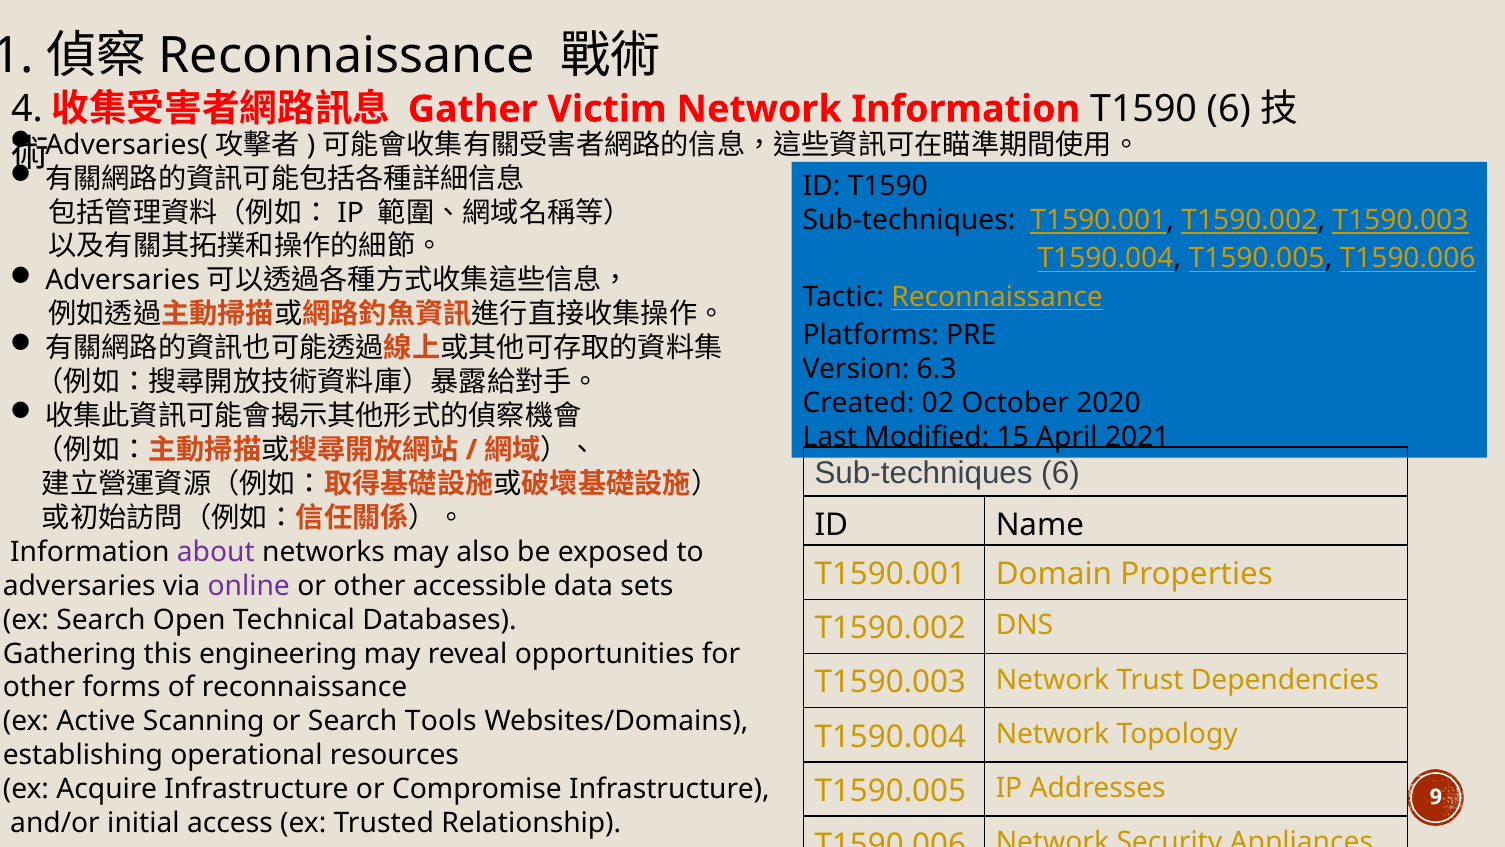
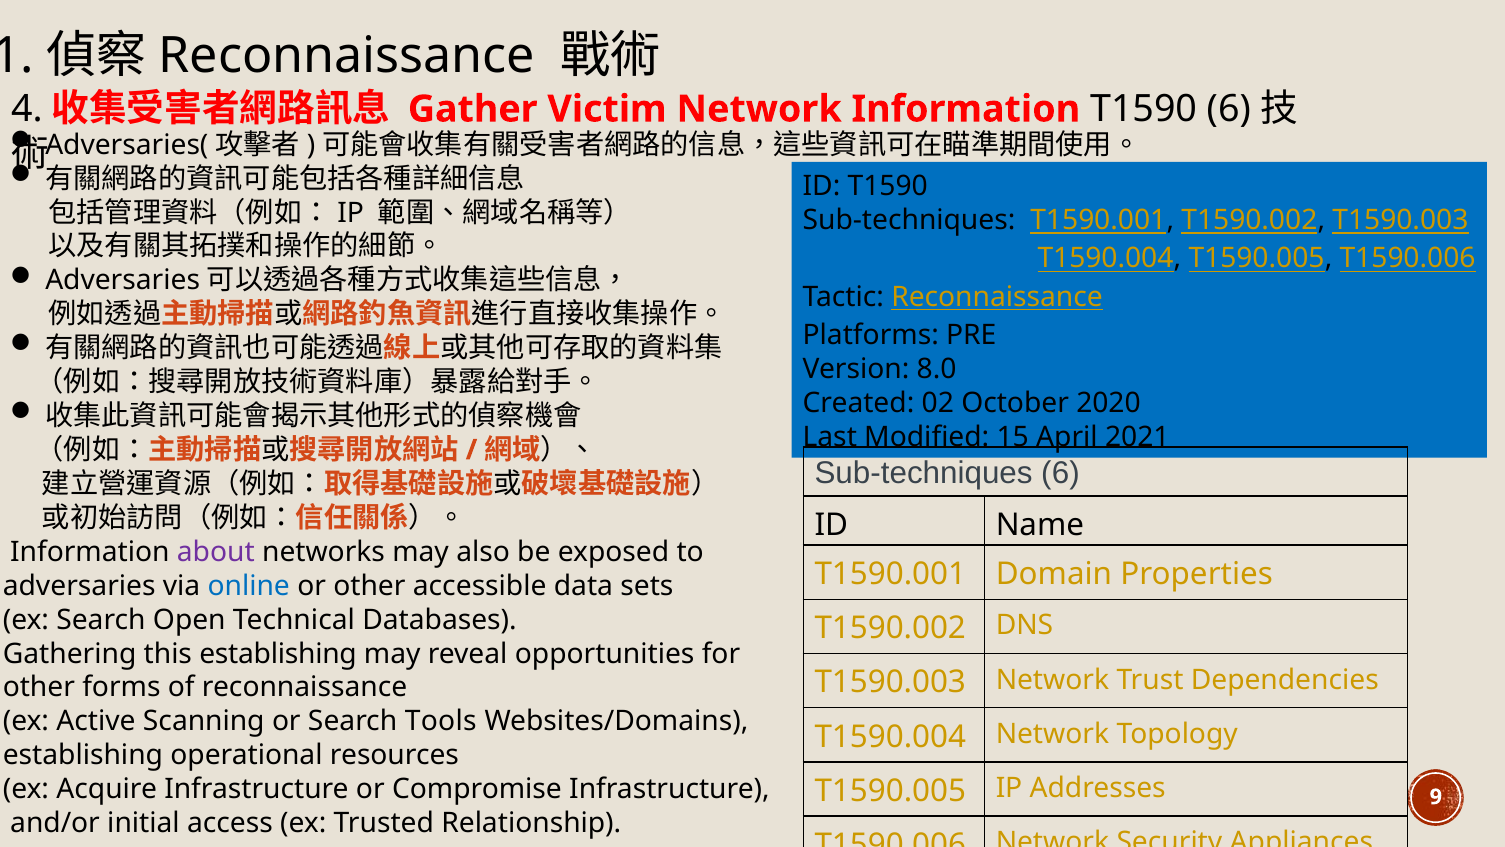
6.3: 6.3 -> 8.0
online colour: purple -> blue
this engineering: engineering -> establishing
